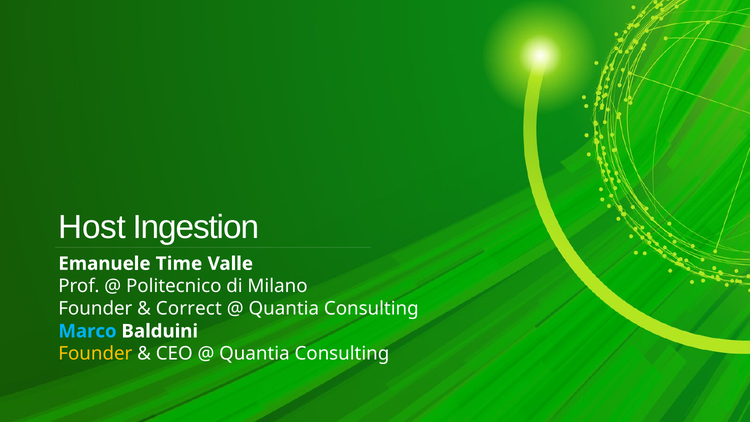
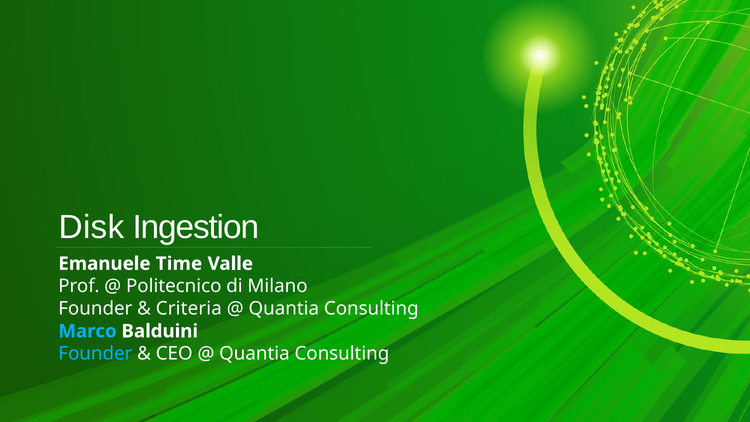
Host: Host -> Disk
Correct: Correct -> Criteria
Founder at (95, 354) colour: yellow -> light blue
